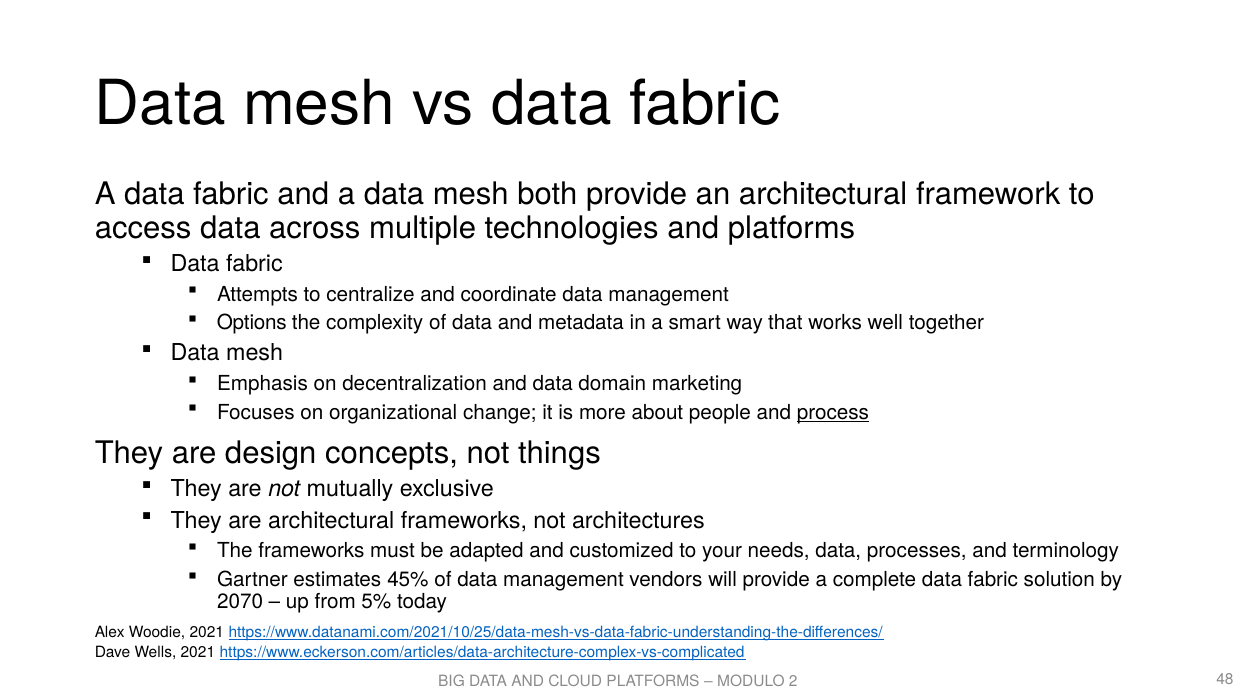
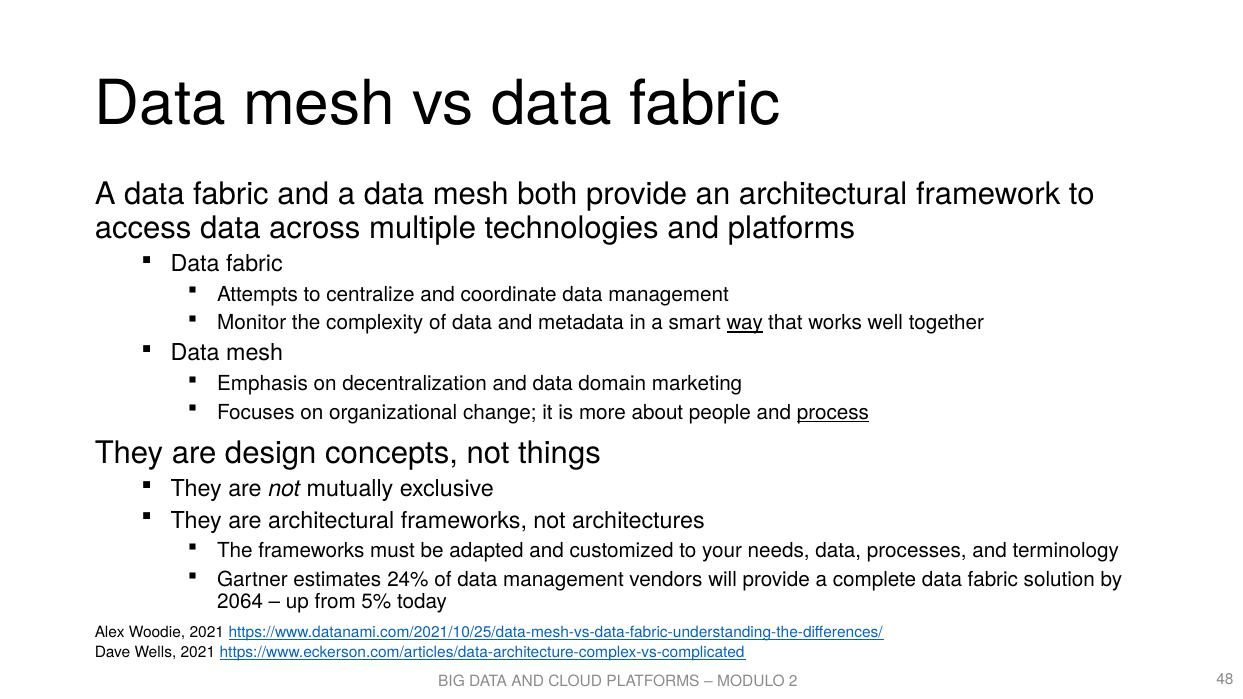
Options: Options -> Monitor
way underline: none -> present
45%: 45% -> 24%
2070: 2070 -> 2064
